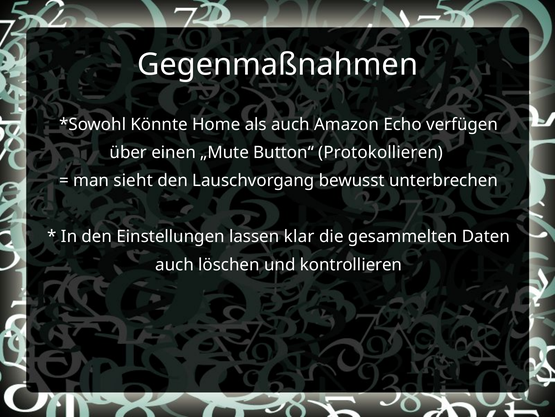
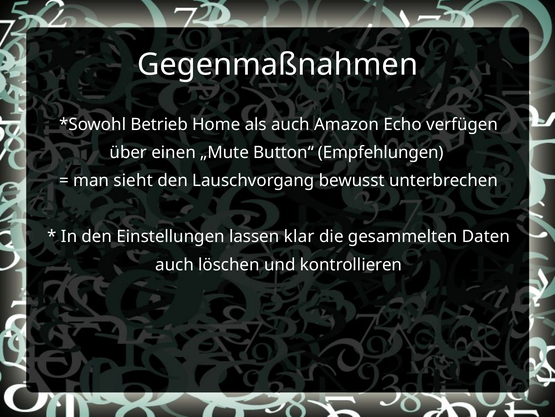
Könnte: Könnte -> Betrieb
Protokollieren: Protokollieren -> Empfehlungen
